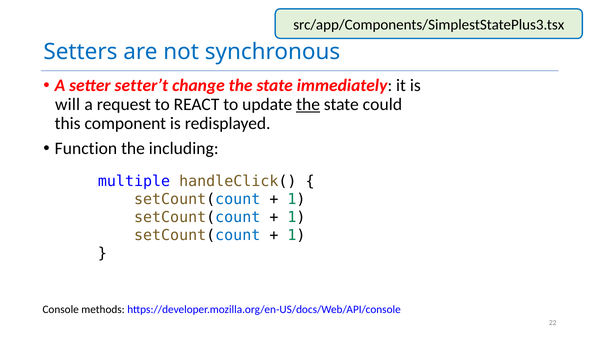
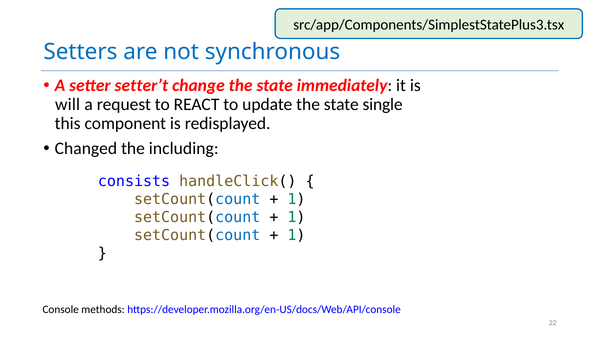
the at (308, 104) underline: present -> none
could: could -> single
Function: Function -> Changed
multiple: multiple -> consists
